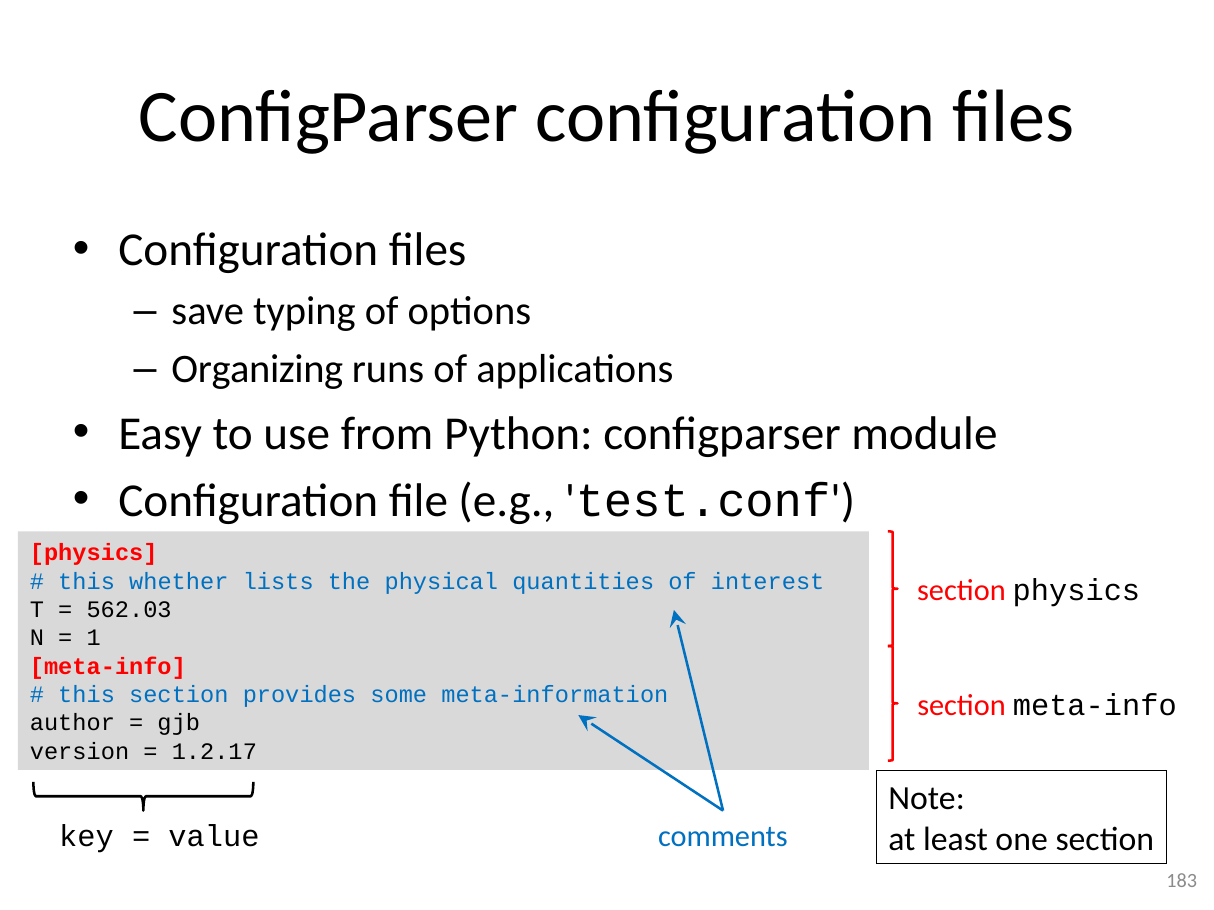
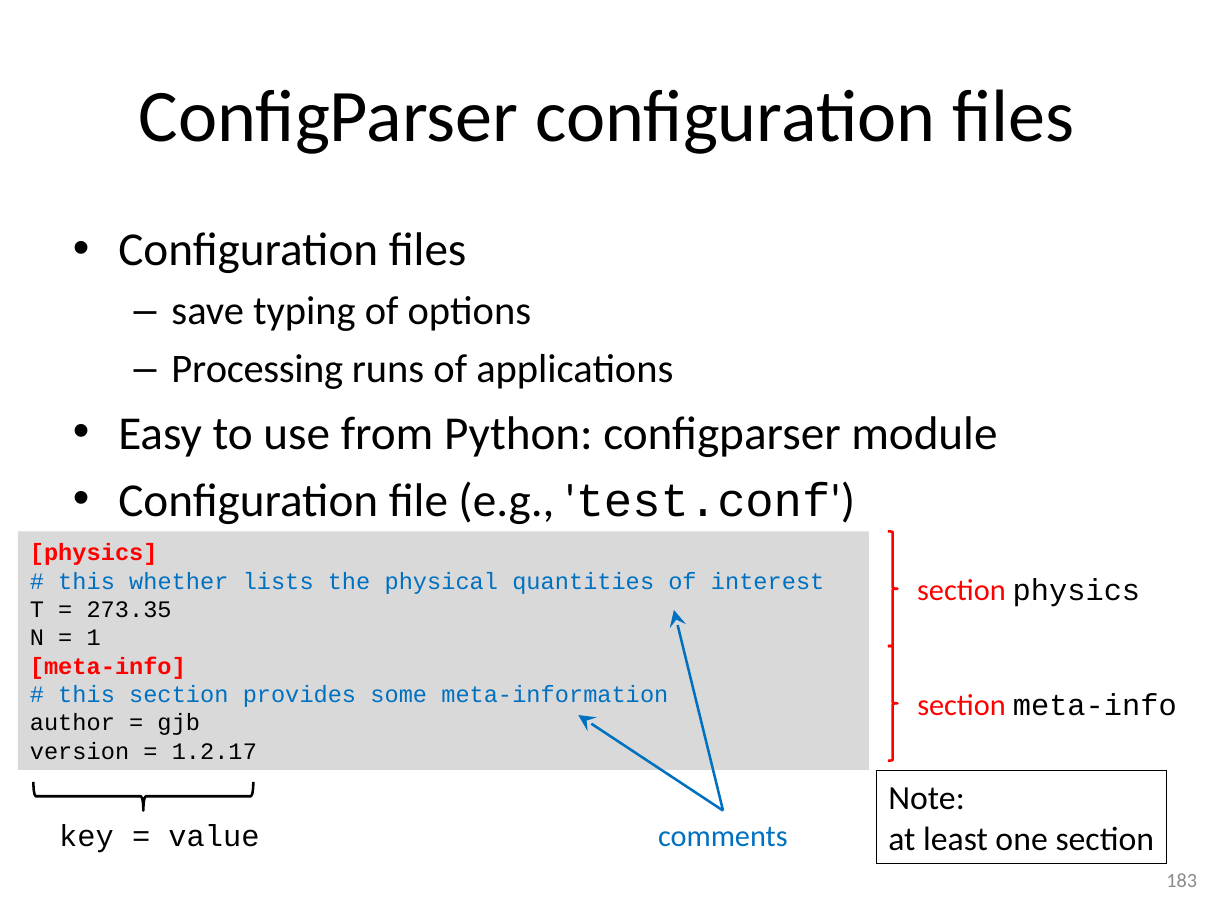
Organizing: Organizing -> Processing
562.03: 562.03 -> 273.35
